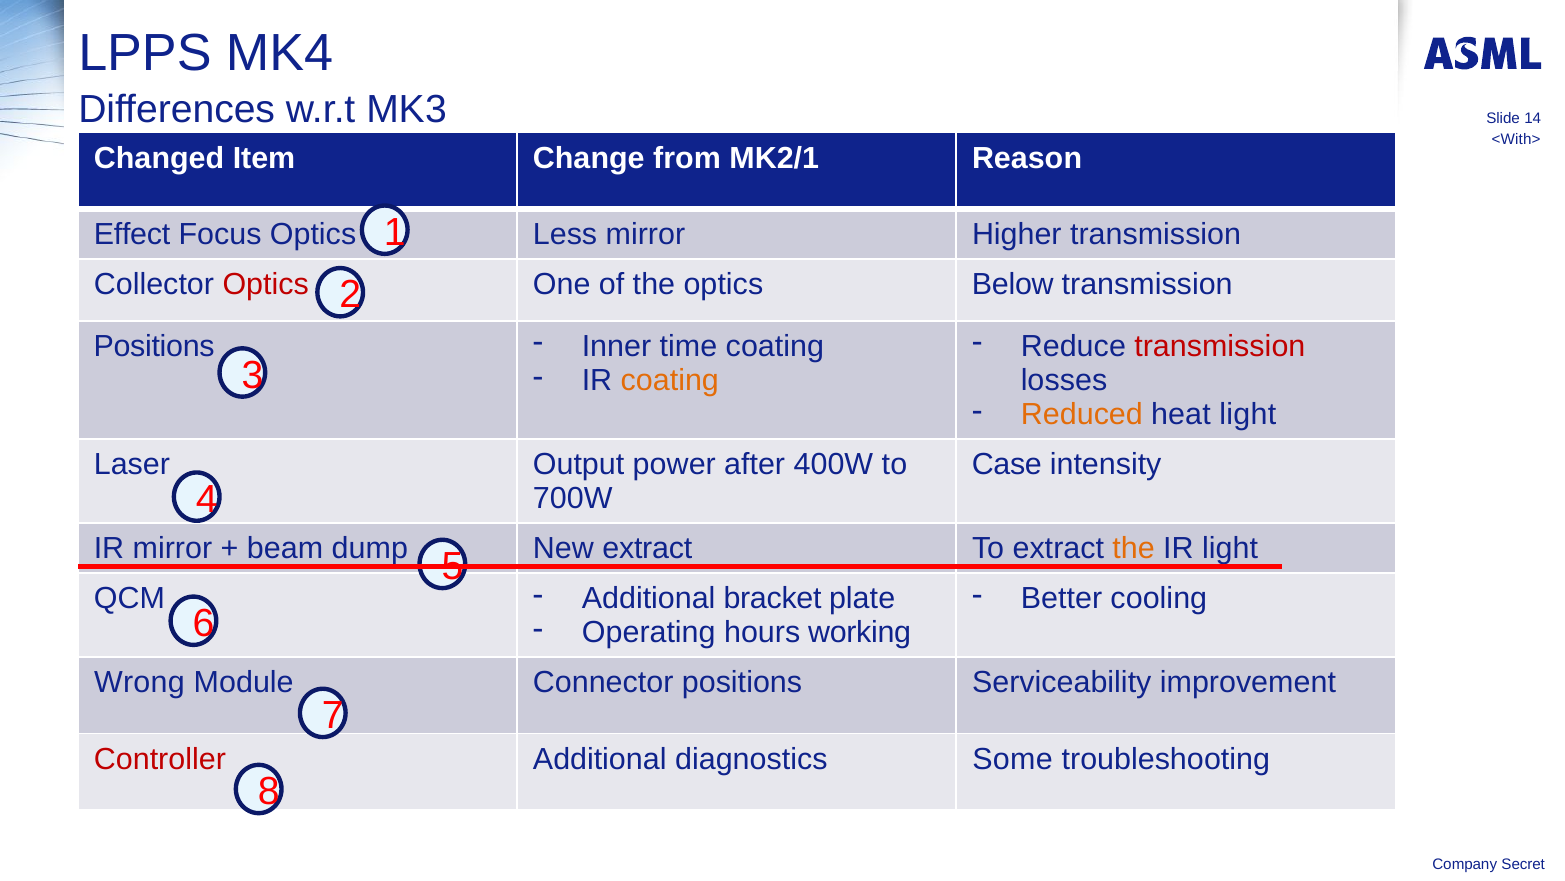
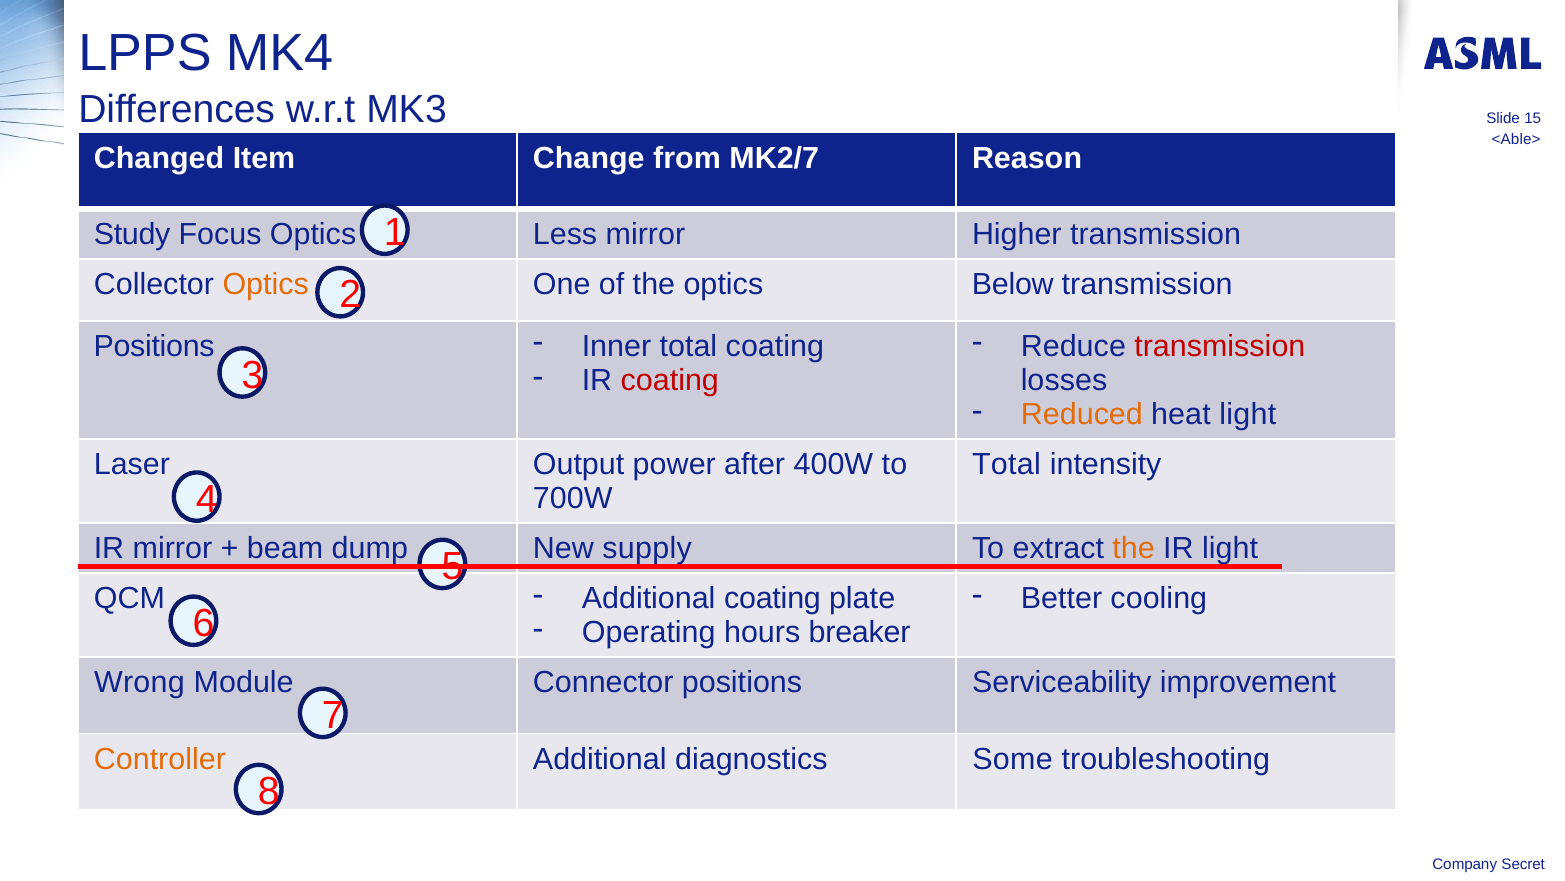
14: 14 -> 15
<With>: <With> -> <Able>
MK2/1: MK2/1 -> MK2/7
Effect: Effect -> Study
Optics at (266, 284) colour: red -> orange
Inner time: time -> total
coating at (670, 380) colour: orange -> red
Case at (1007, 464): Case -> Total
New extract: extract -> supply
Additional bracket: bracket -> coating
working: working -> breaker
Controller colour: red -> orange
